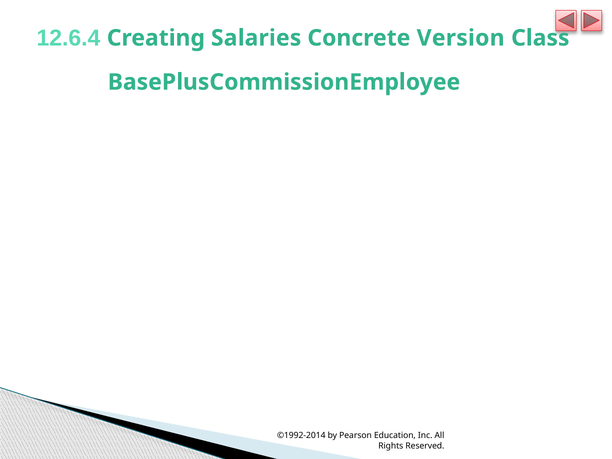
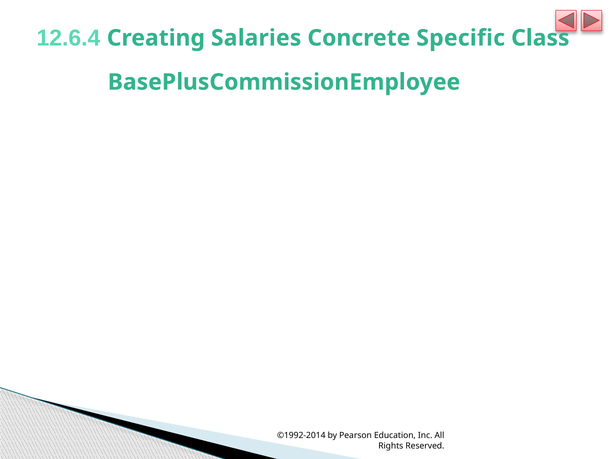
Version: Version -> Specific
